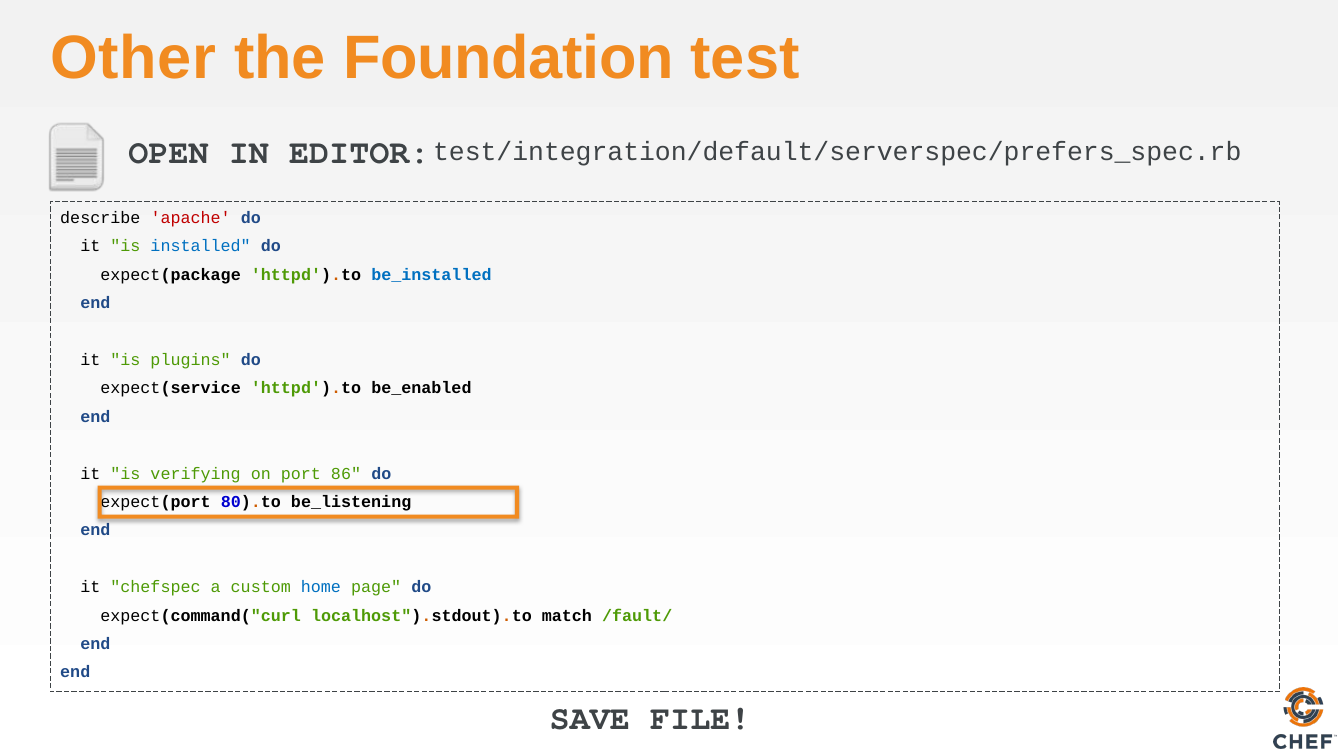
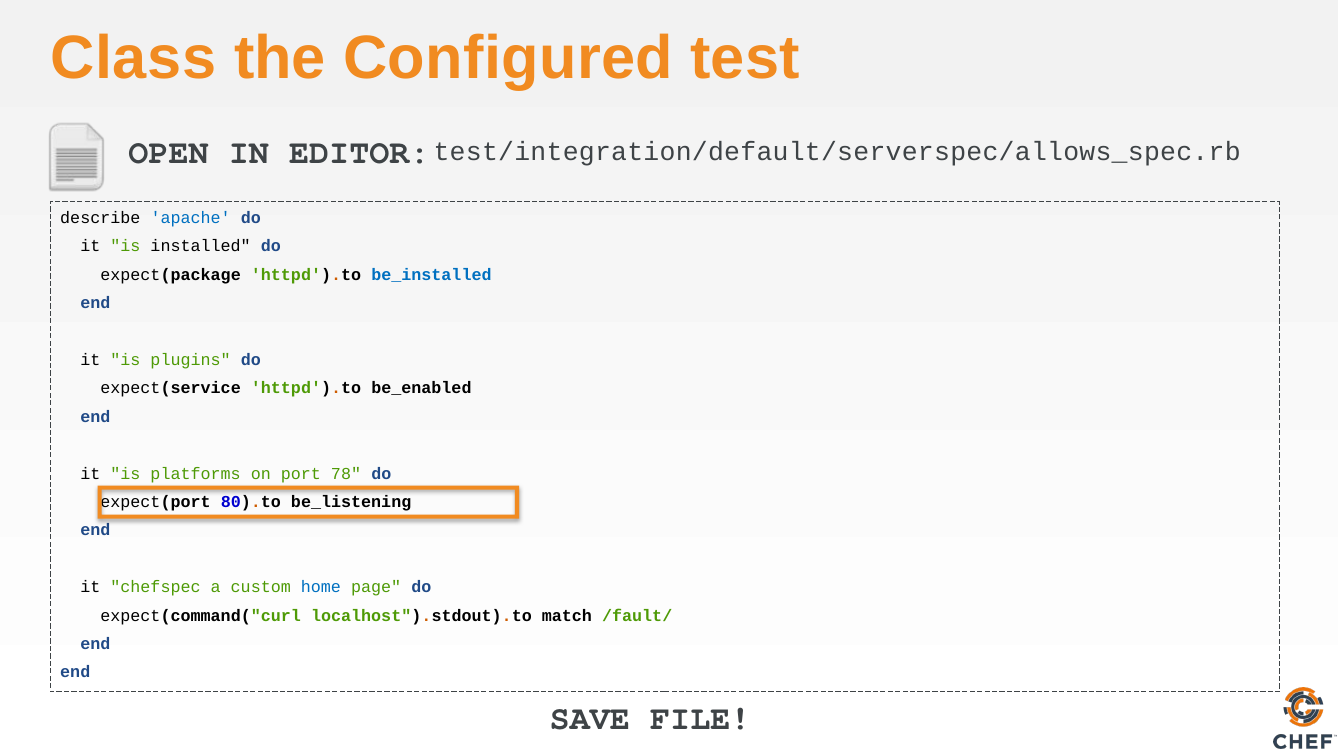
Other: Other -> Class
Foundation: Foundation -> Configured
test/integration/default/serverspec/prefers_spec.rb: test/integration/default/serverspec/prefers_spec.rb -> test/integration/default/serverspec/allows_spec.rb
apache colour: red -> blue
installed colour: blue -> black
verifying: verifying -> platforms
86: 86 -> 78
